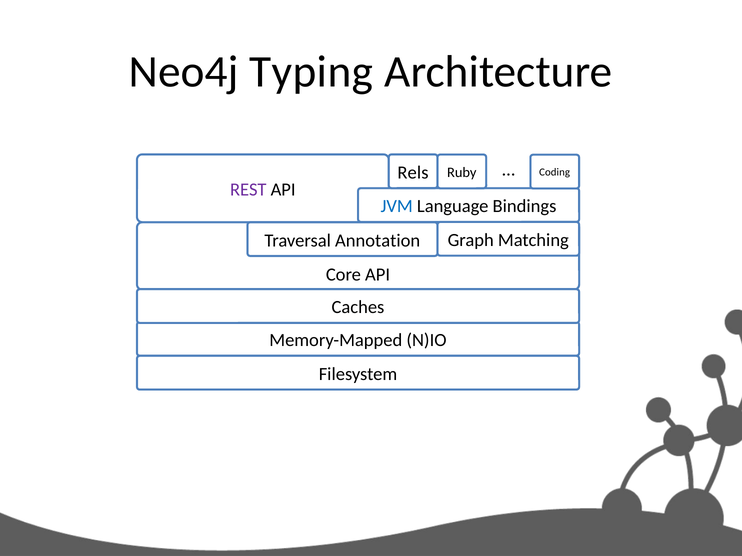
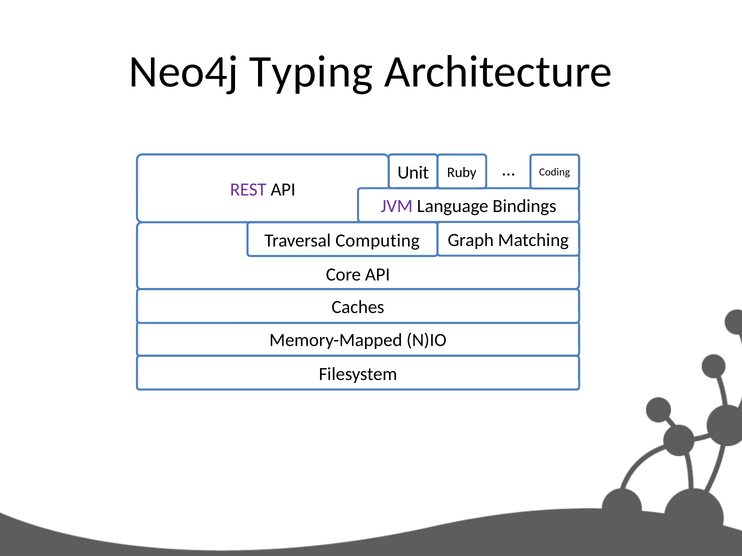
Rels: Rels -> Unit
JVM colour: blue -> purple
Annotation: Annotation -> Computing
